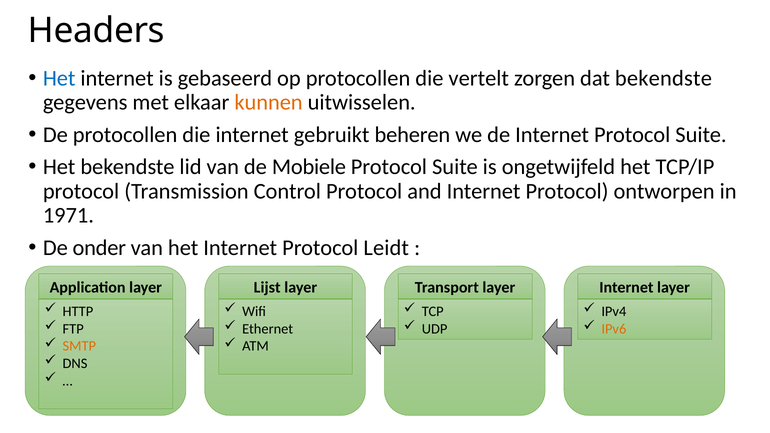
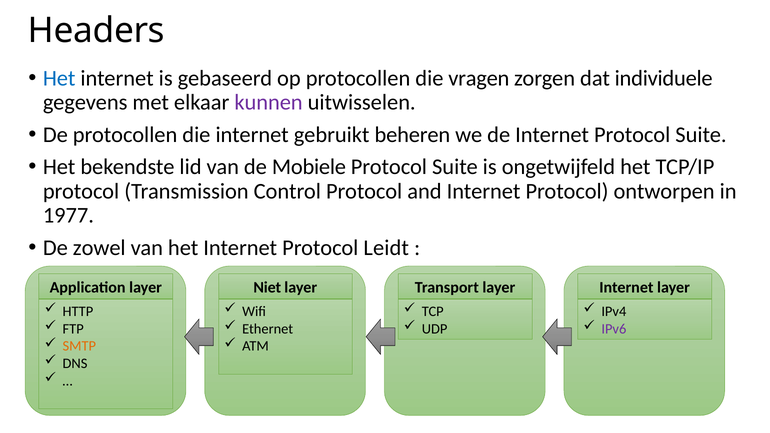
vertelt: vertelt -> vragen
dat bekendste: bekendste -> individuele
kunnen colour: orange -> purple
1971: 1971 -> 1977
onder: onder -> zowel
Lijst: Lijst -> Niet
IPv6 colour: orange -> purple
